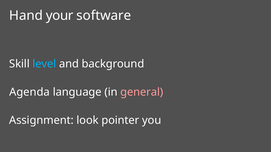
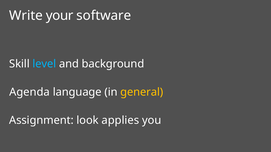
Hand: Hand -> Write
general colour: pink -> yellow
pointer: pointer -> applies
